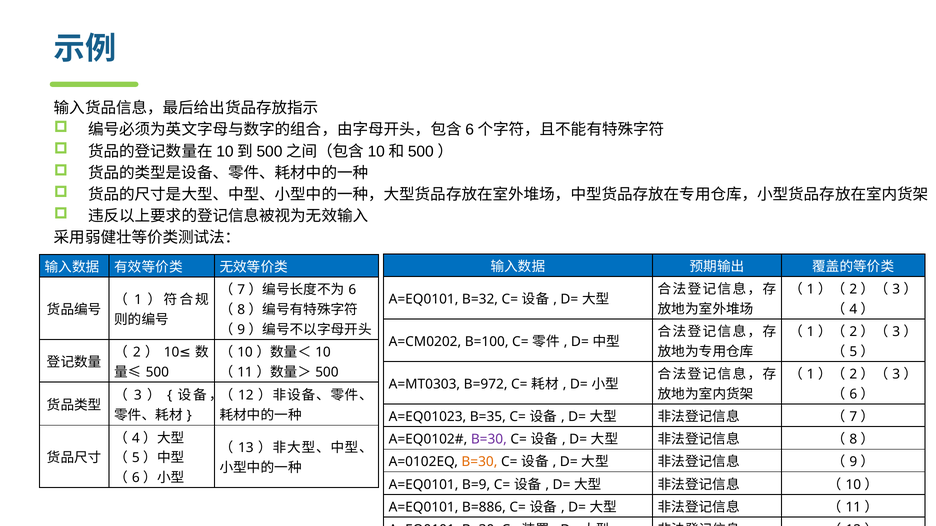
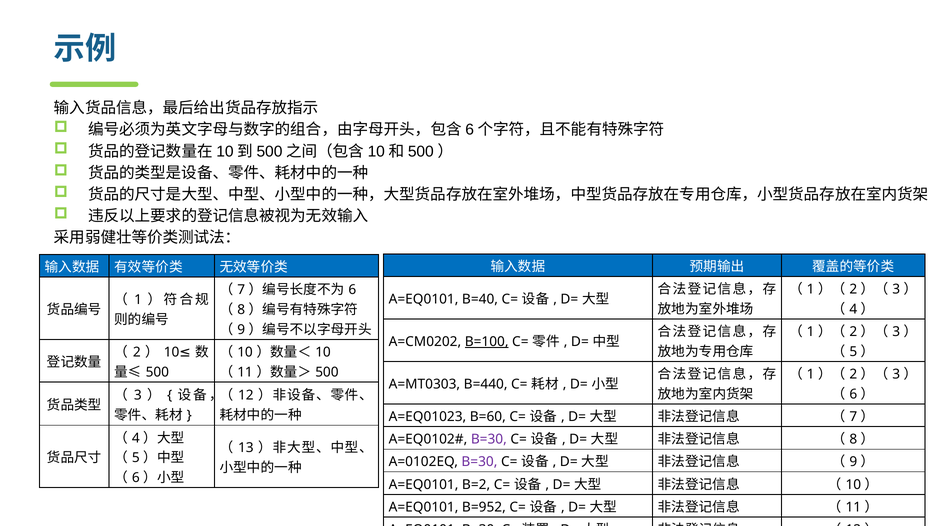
B=32: B=32 -> B=40
B=100 at (487, 342) underline: none -> present
B=972: B=972 -> B=440
B=35: B=35 -> B=60
B=30 at (479, 462) colour: orange -> purple
B=9: B=9 -> B=2
B=886: B=886 -> B=952
